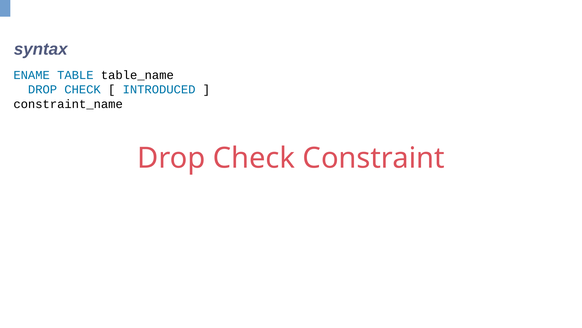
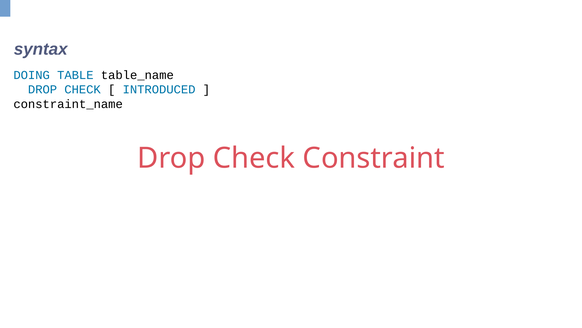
ENAME: ENAME -> DOING
